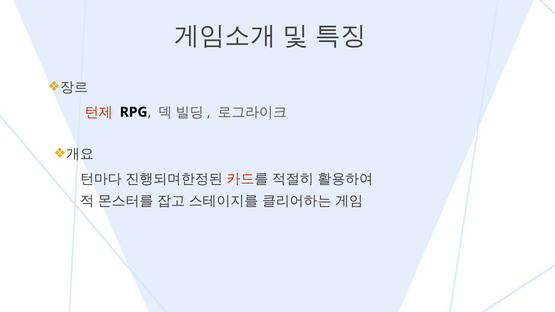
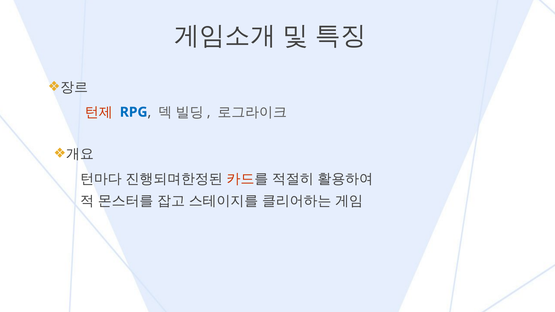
RPG colour: black -> blue
